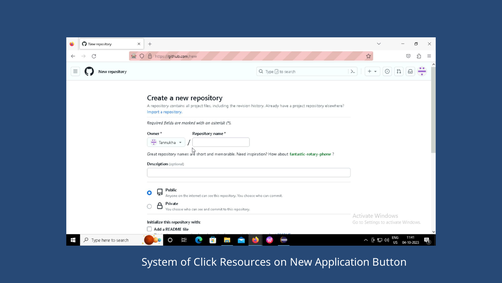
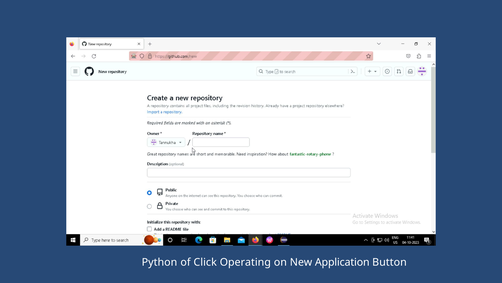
System: System -> Python
Resources: Resources -> Operating
